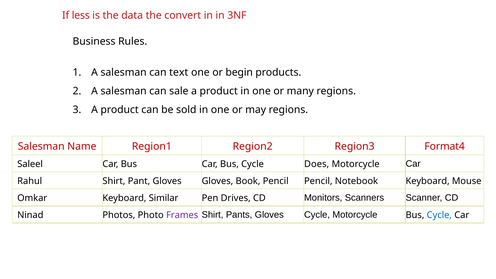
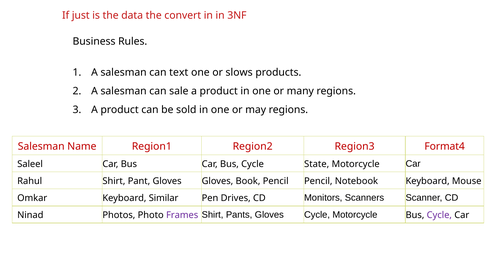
less: less -> just
begin: begin -> slows
Does: Does -> State
Cycle at (439, 215) colour: blue -> purple
